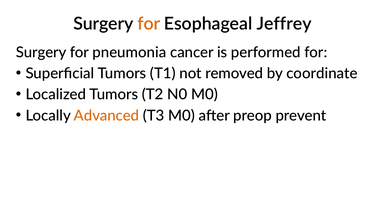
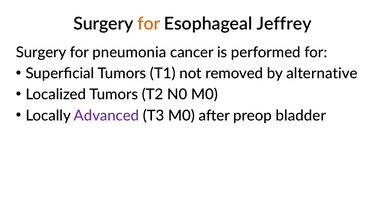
coordinate: coordinate -> alternative
Advanced colour: orange -> purple
prevent: prevent -> bladder
